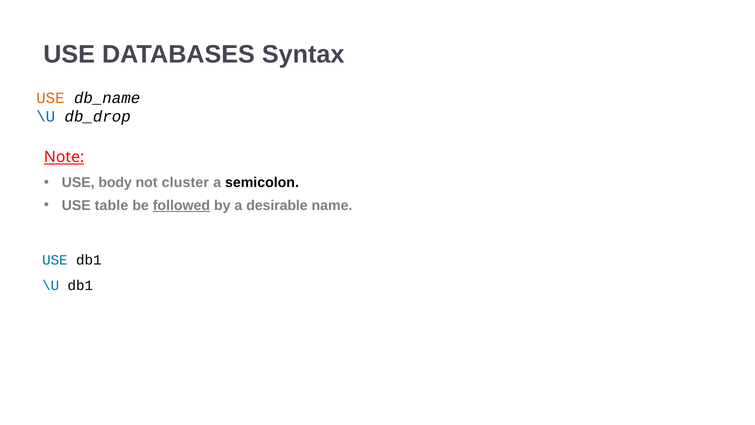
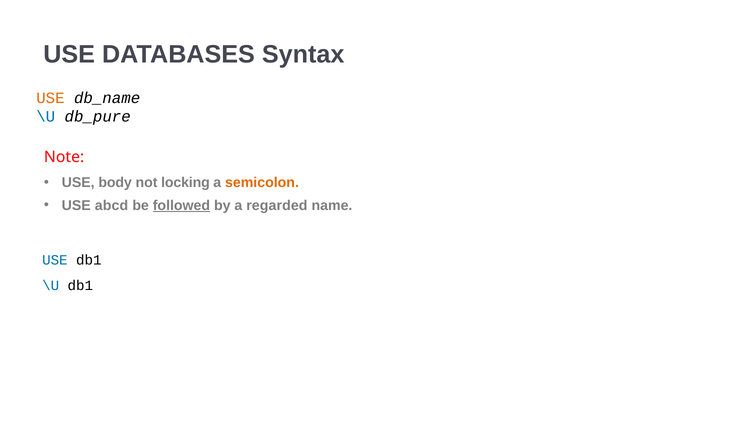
db_drop: db_drop -> db_pure
Note underline: present -> none
cluster: cluster -> locking
semicolon colour: black -> orange
table: table -> abcd
desirable: desirable -> regarded
